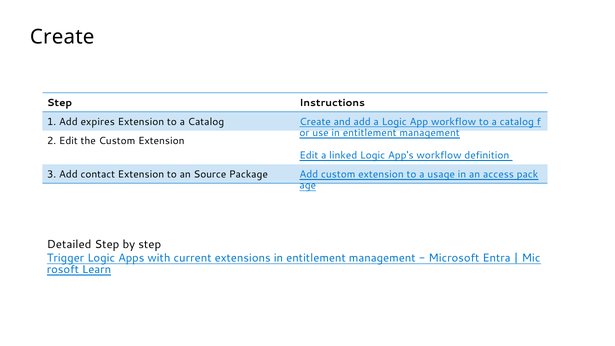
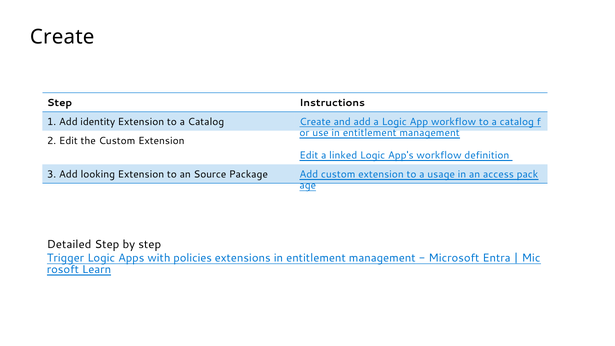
expires: expires -> identity
contact: contact -> looking
current: current -> policies
